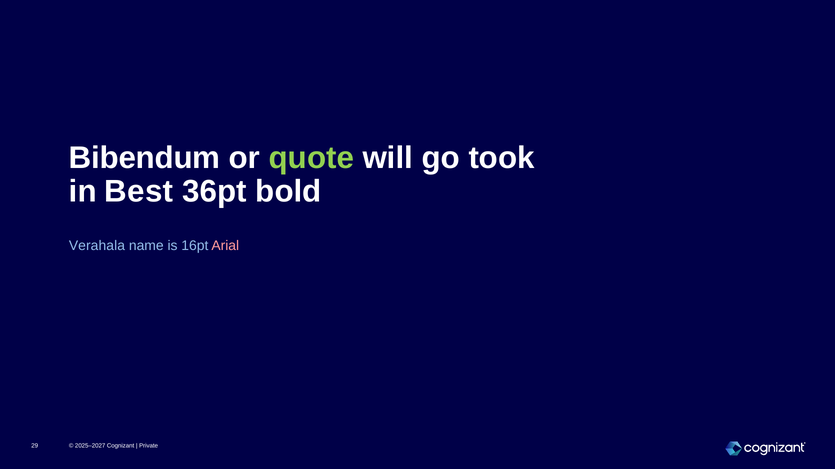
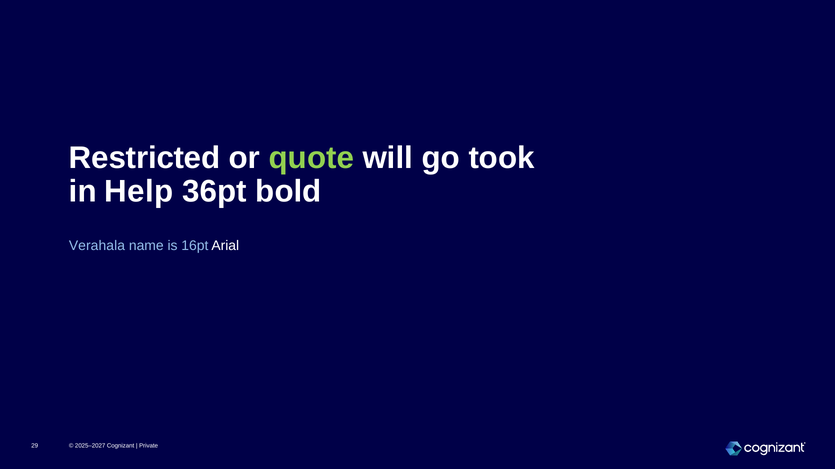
Bibendum: Bibendum -> Restricted
Best: Best -> Help
Arial colour: pink -> white
